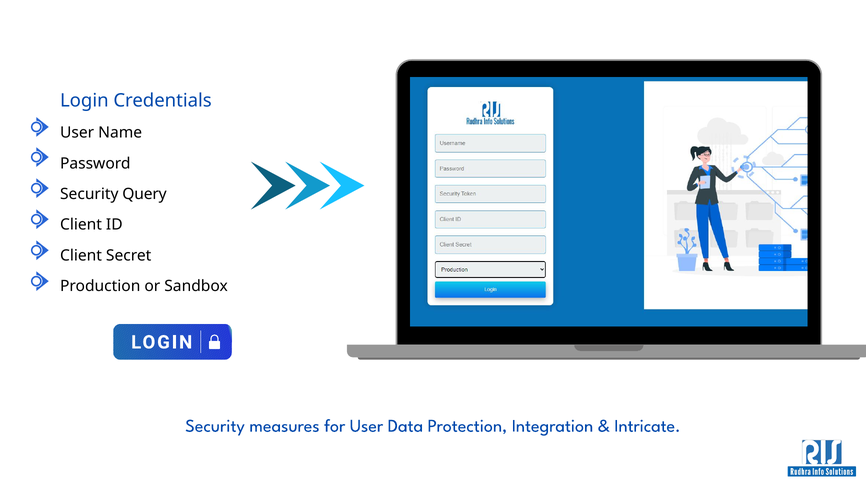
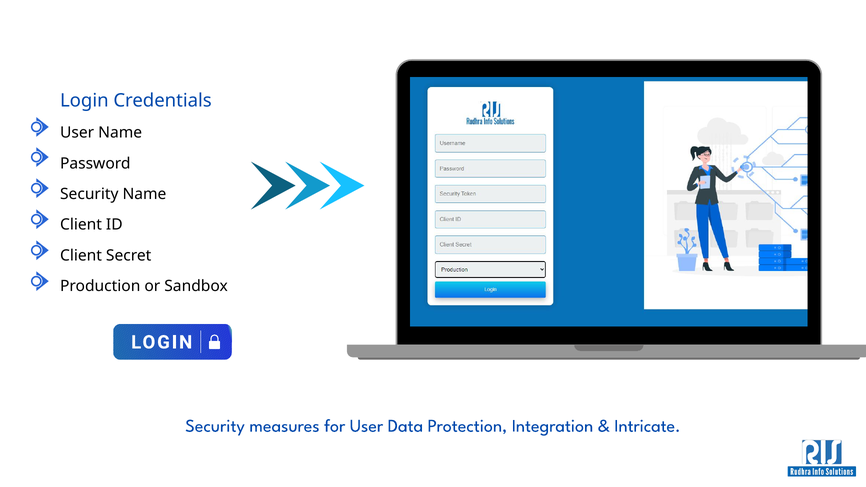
Security Query: Query -> Name
